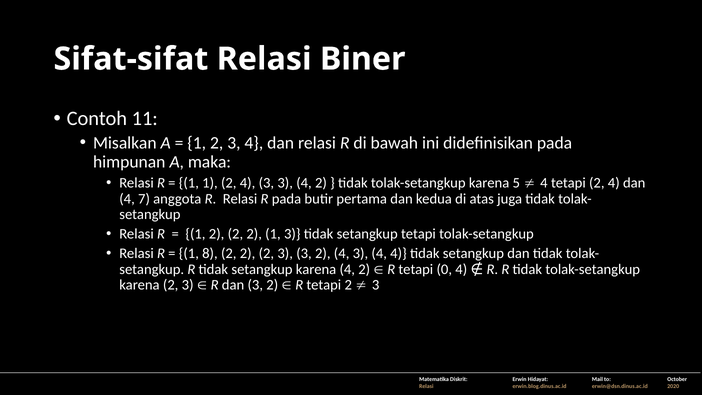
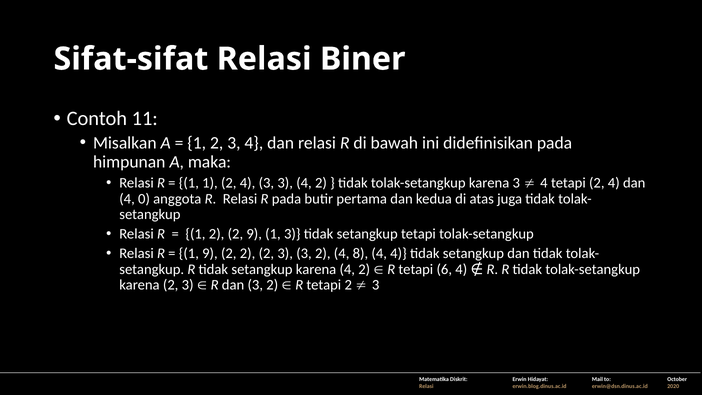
karena 5: 5 -> 3
7: 7 -> 0
1 2 2 2: 2 -> 9
1 8: 8 -> 9
3 2 4 3: 3 -> 8
0: 0 -> 6
